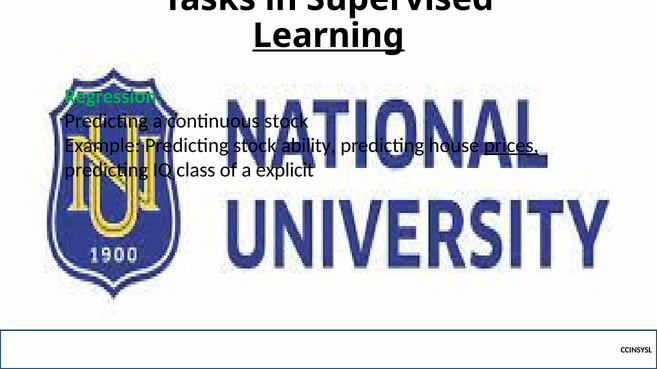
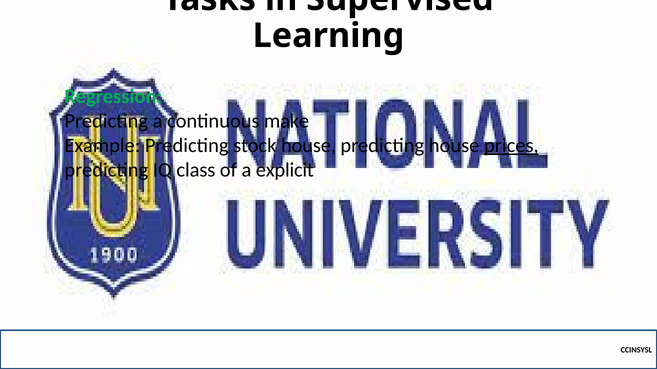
Learning underline: present -> none
continuous stock: stock -> make
stock ability: ability -> house
